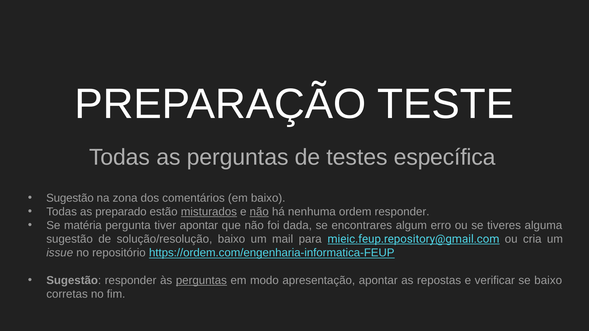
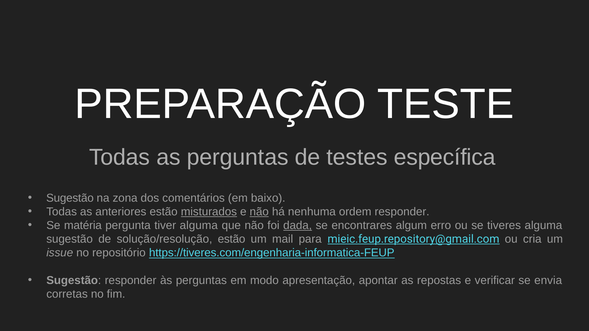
preparado: preparado -> anteriores
tiver apontar: apontar -> alguma
dada underline: none -> present
solução/resolução baixo: baixo -> estão
https://ordem.com/engenharia-informatica-FEUP: https://ordem.com/engenharia-informatica-FEUP -> https://tiveres.com/engenharia-informatica-FEUP
perguntas at (201, 281) underline: present -> none
se baixo: baixo -> envia
